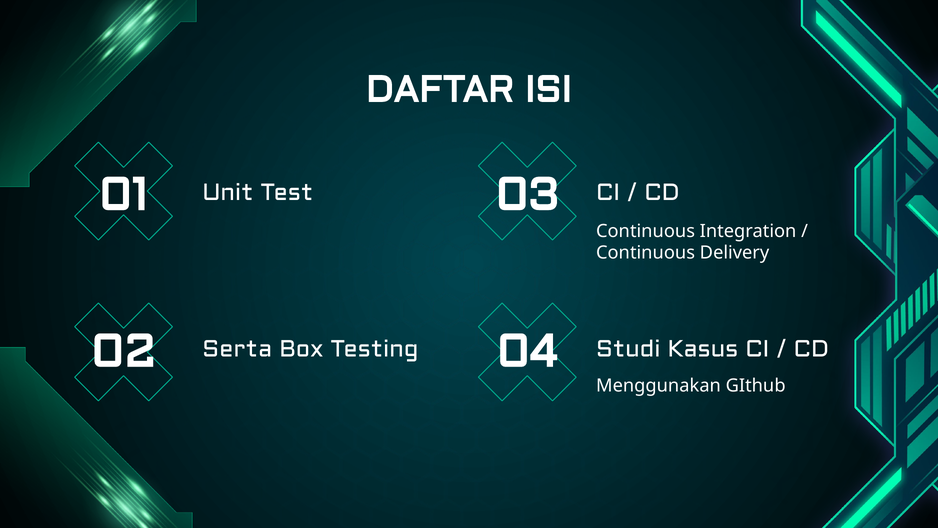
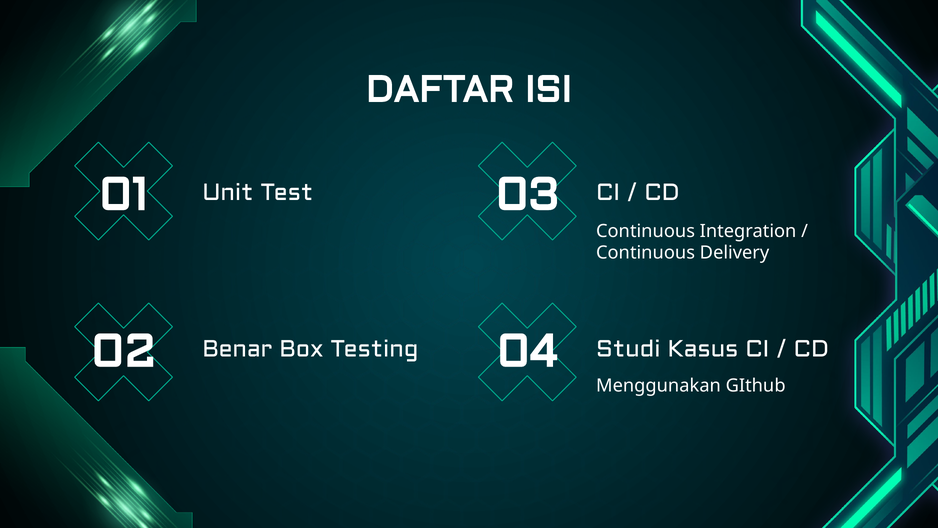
Serta: Serta -> Benar
